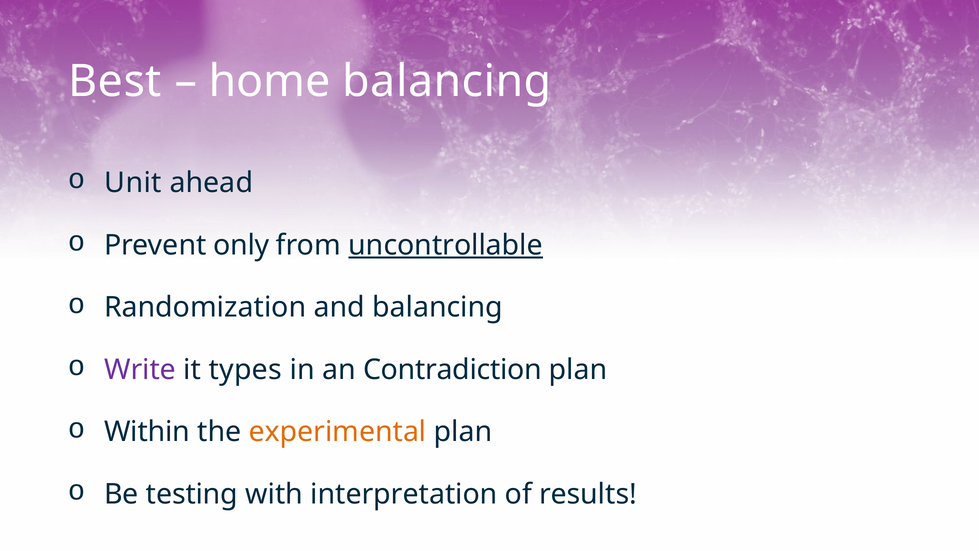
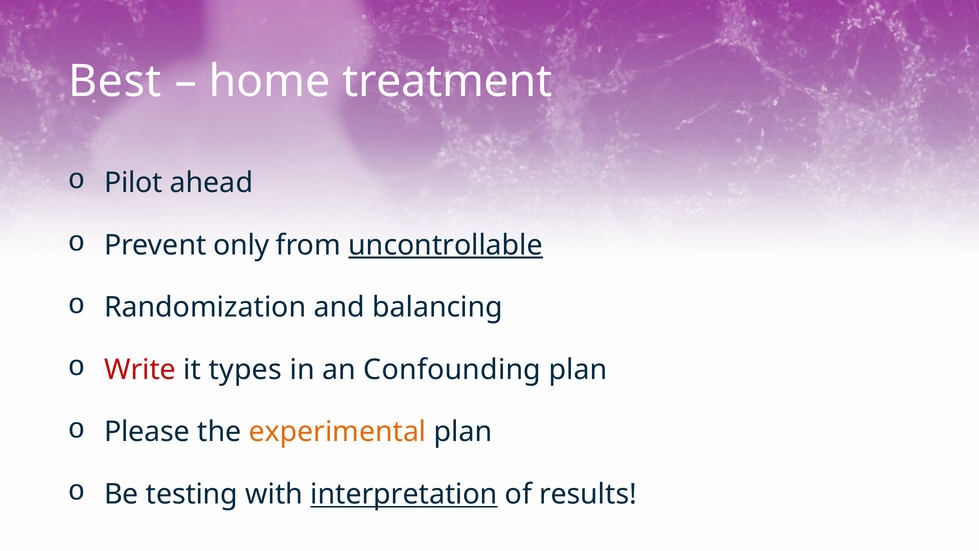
home balancing: balancing -> treatment
Unit: Unit -> Pilot
Write colour: purple -> red
Contradiction: Contradiction -> Confounding
Within: Within -> Please
interpretation underline: none -> present
